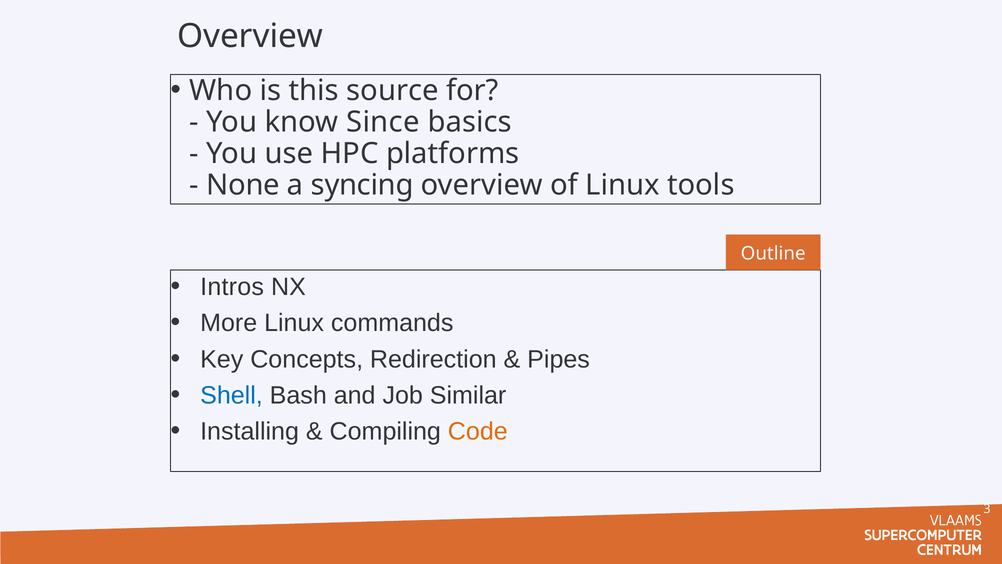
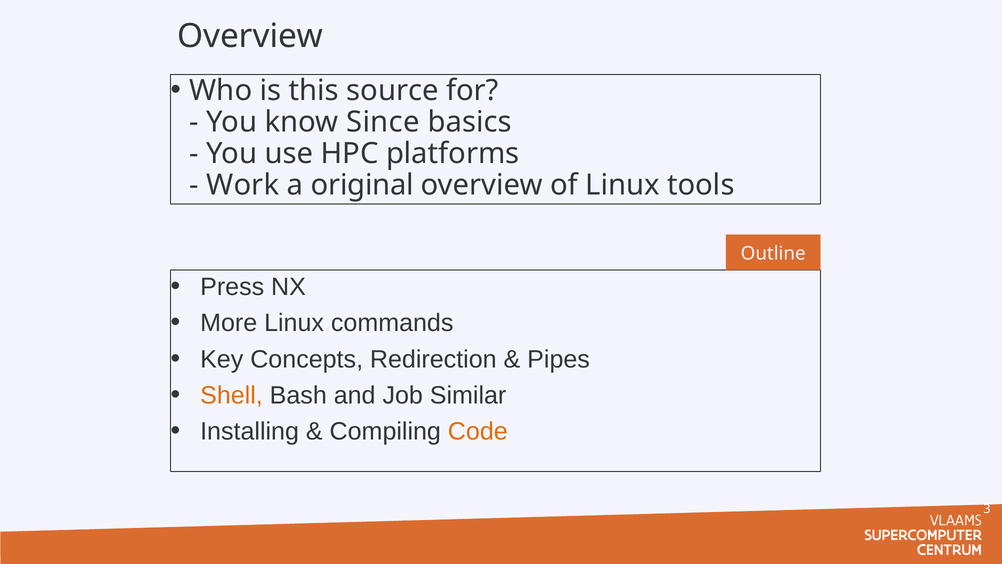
None: None -> Work
syncing: syncing -> original
Intros: Intros -> Press
Shell colour: blue -> orange
